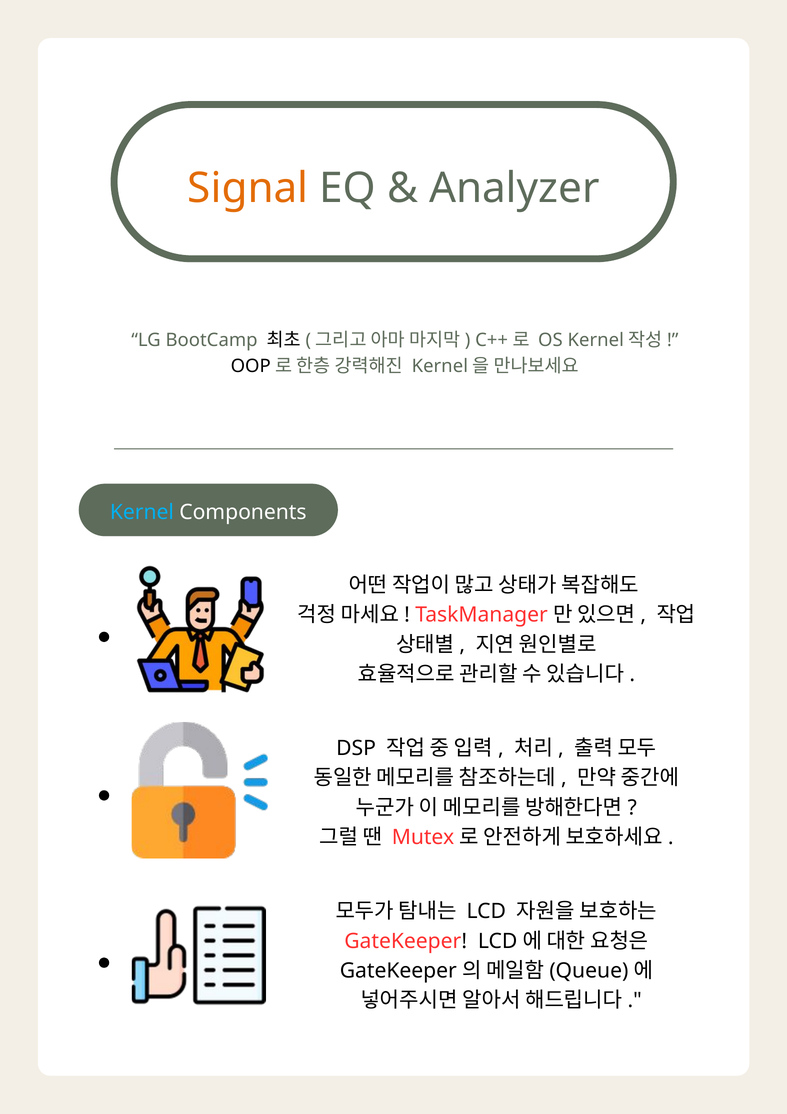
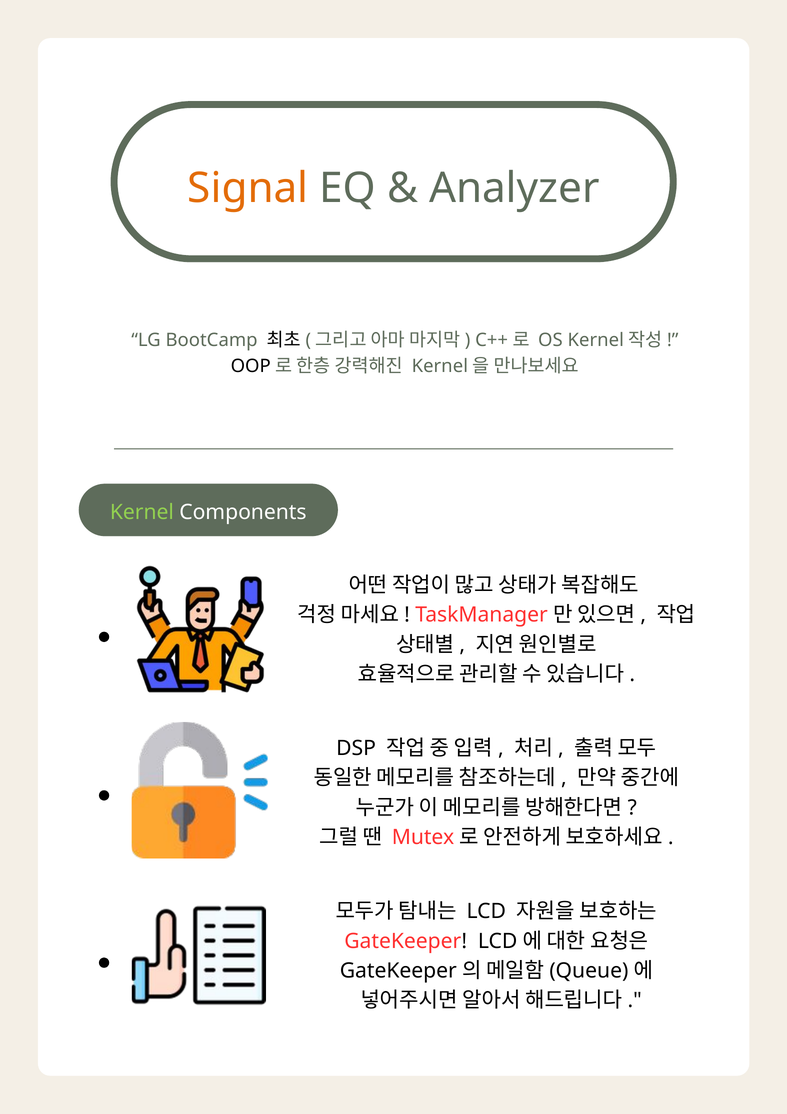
Kernel colour: light blue -> light green
